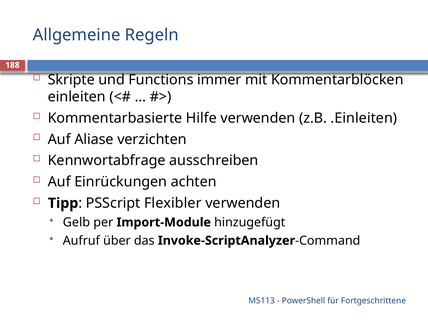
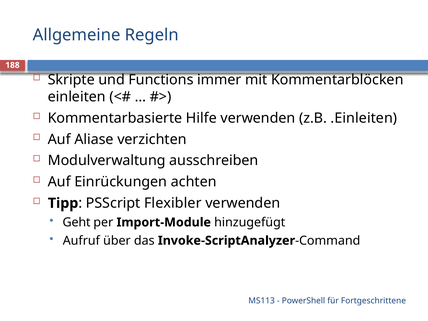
Kennwortabfrage: Kennwortabfrage -> Modulverwaltung
Gelb: Gelb -> Geht
